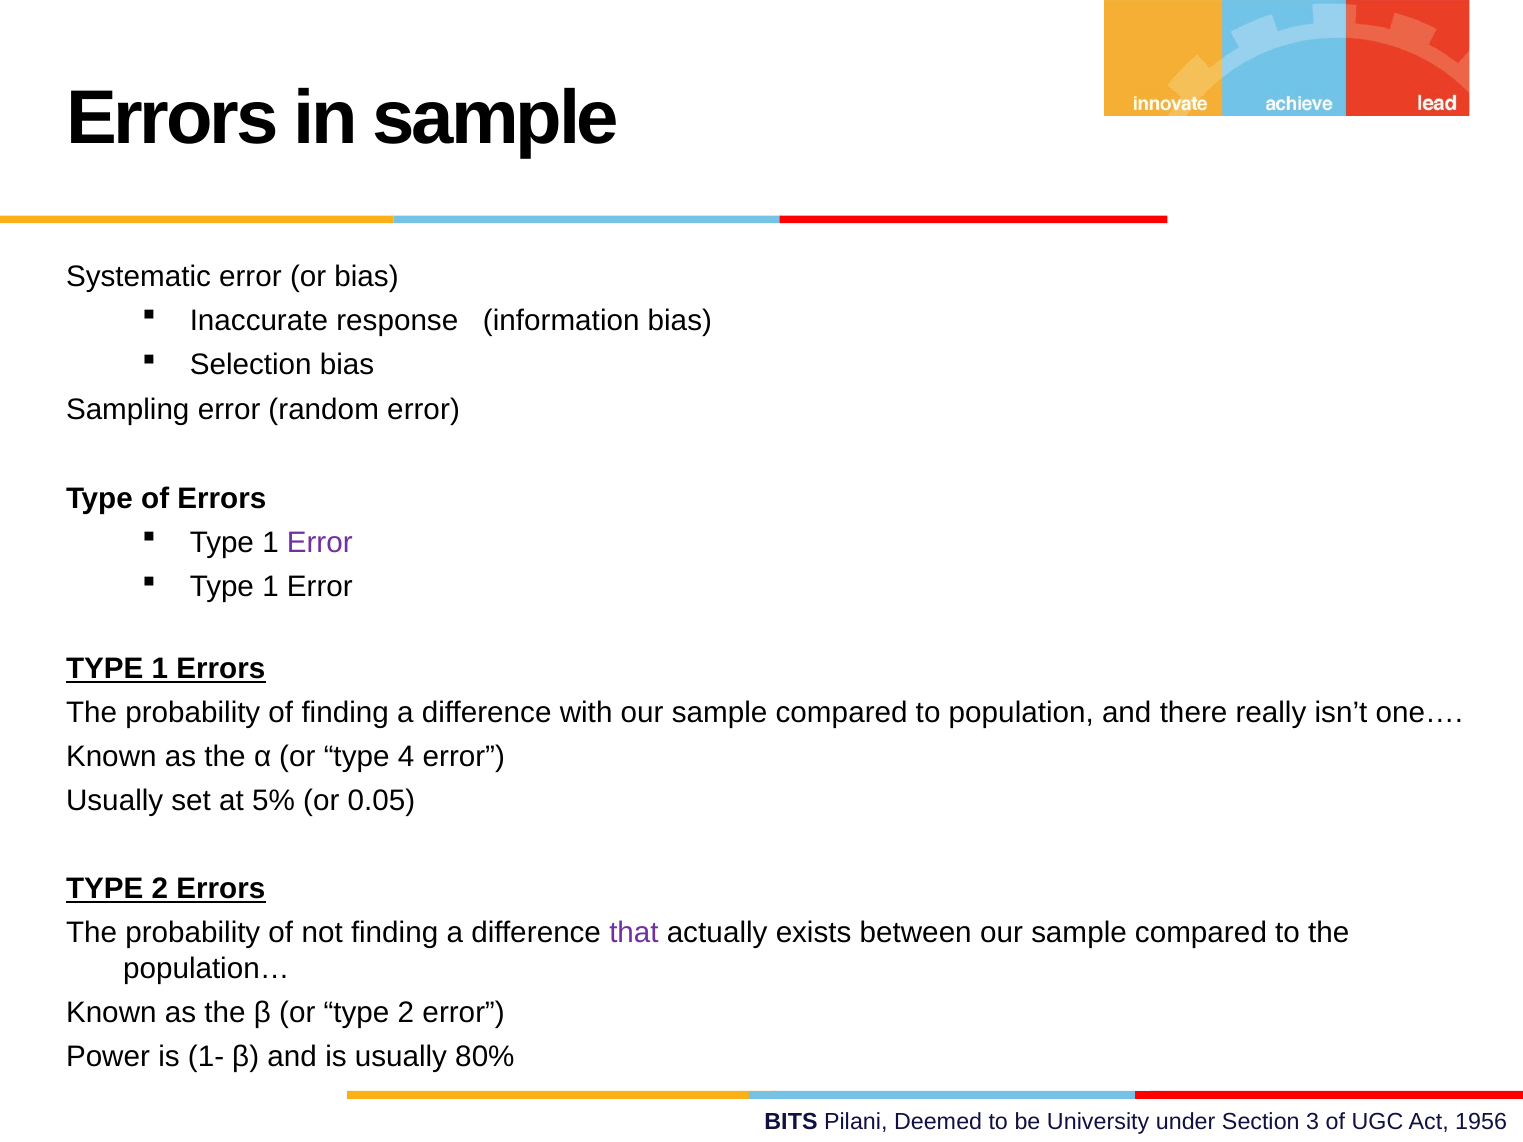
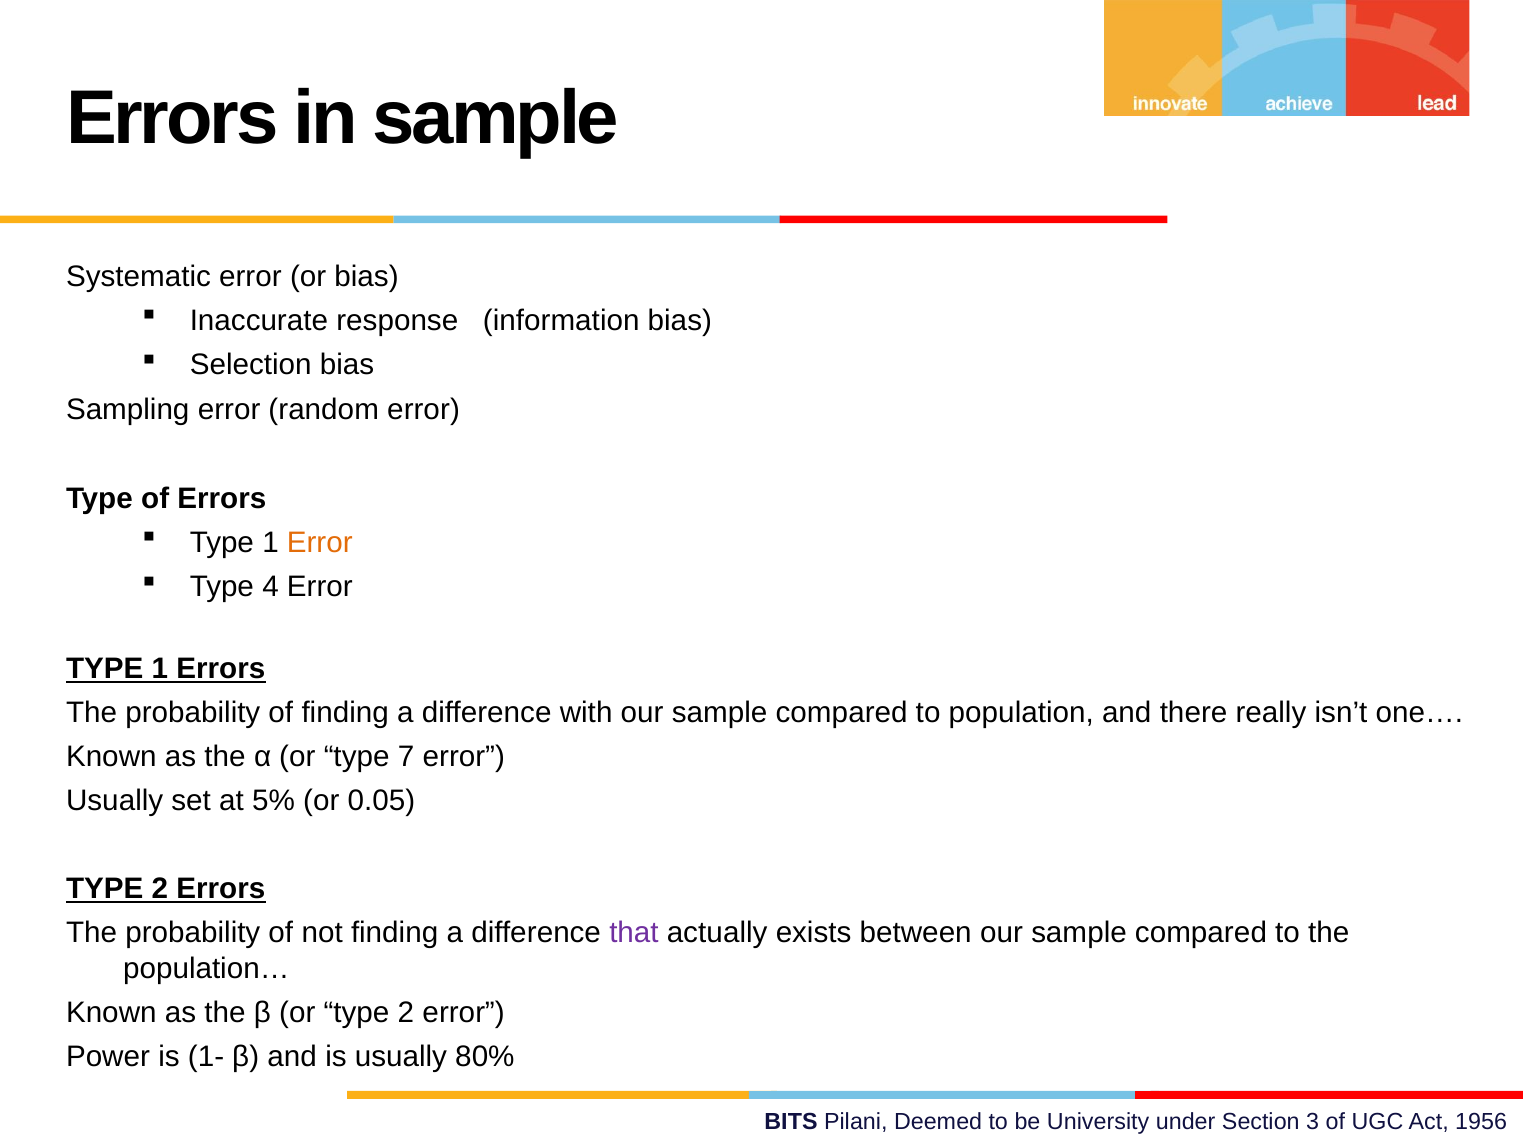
Error at (320, 543) colour: purple -> orange
1 at (271, 587): 1 -> 4
4: 4 -> 7
